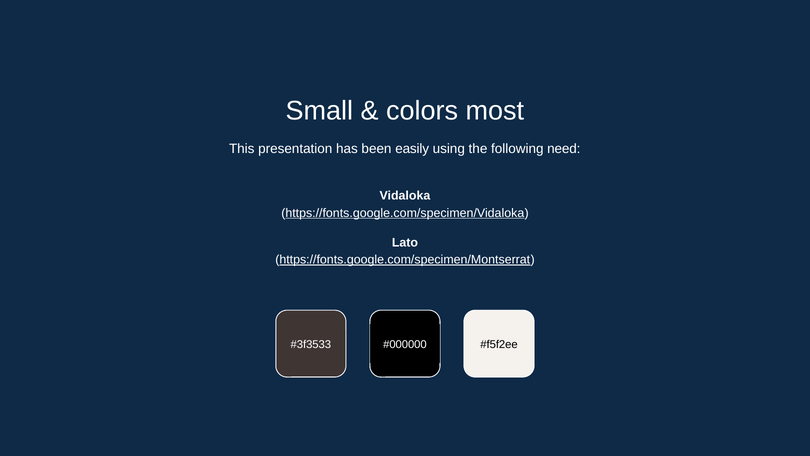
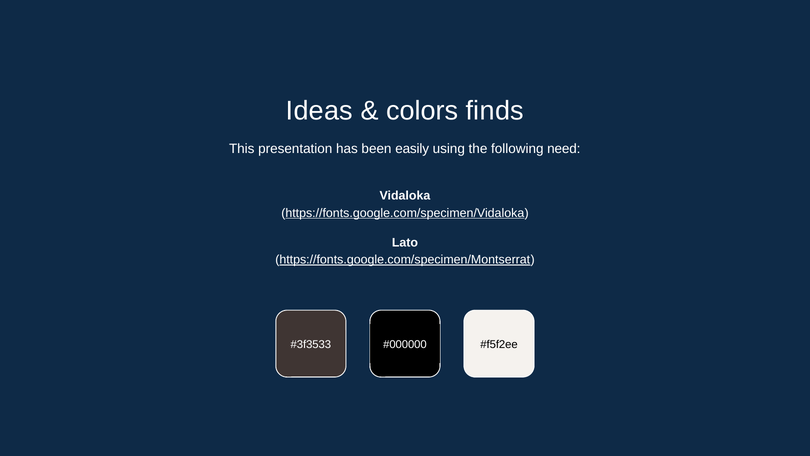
Small: Small -> Ideas
most: most -> finds
